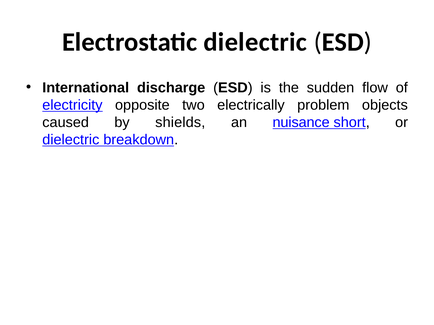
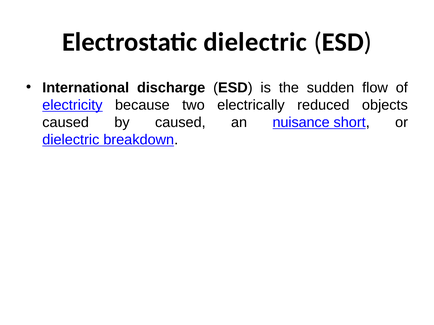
opposite: opposite -> because
problem: problem -> reduced
by shields: shields -> caused
